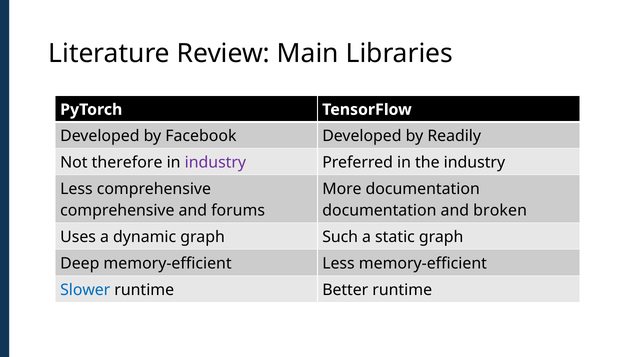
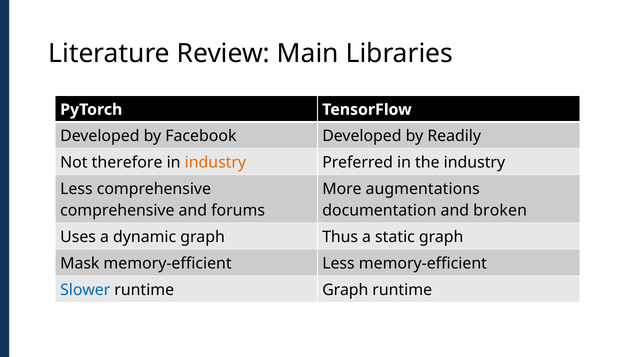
industry at (215, 163) colour: purple -> orange
More documentation: documentation -> augmentations
Such: Such -> Thus
Deep: Deep -> Mask
runtime Better: Better -> Graph
